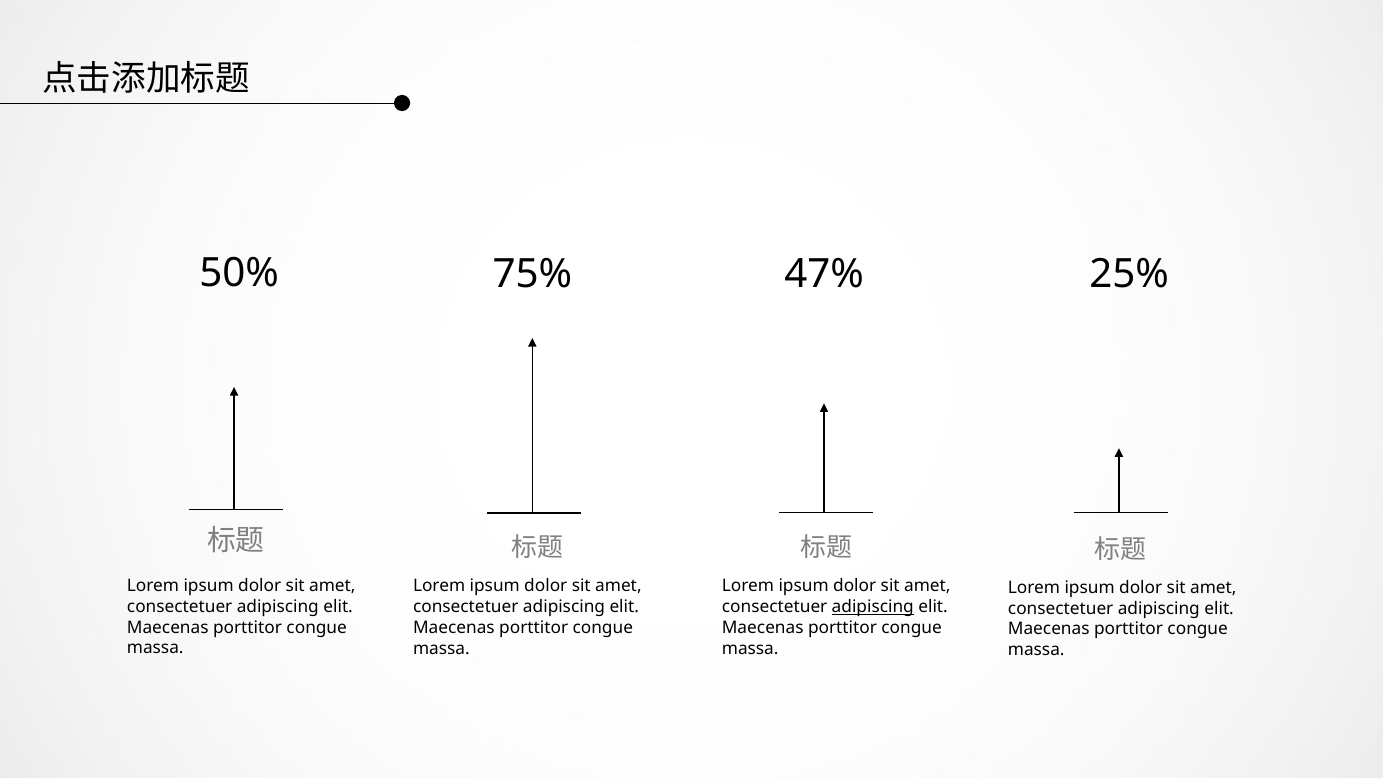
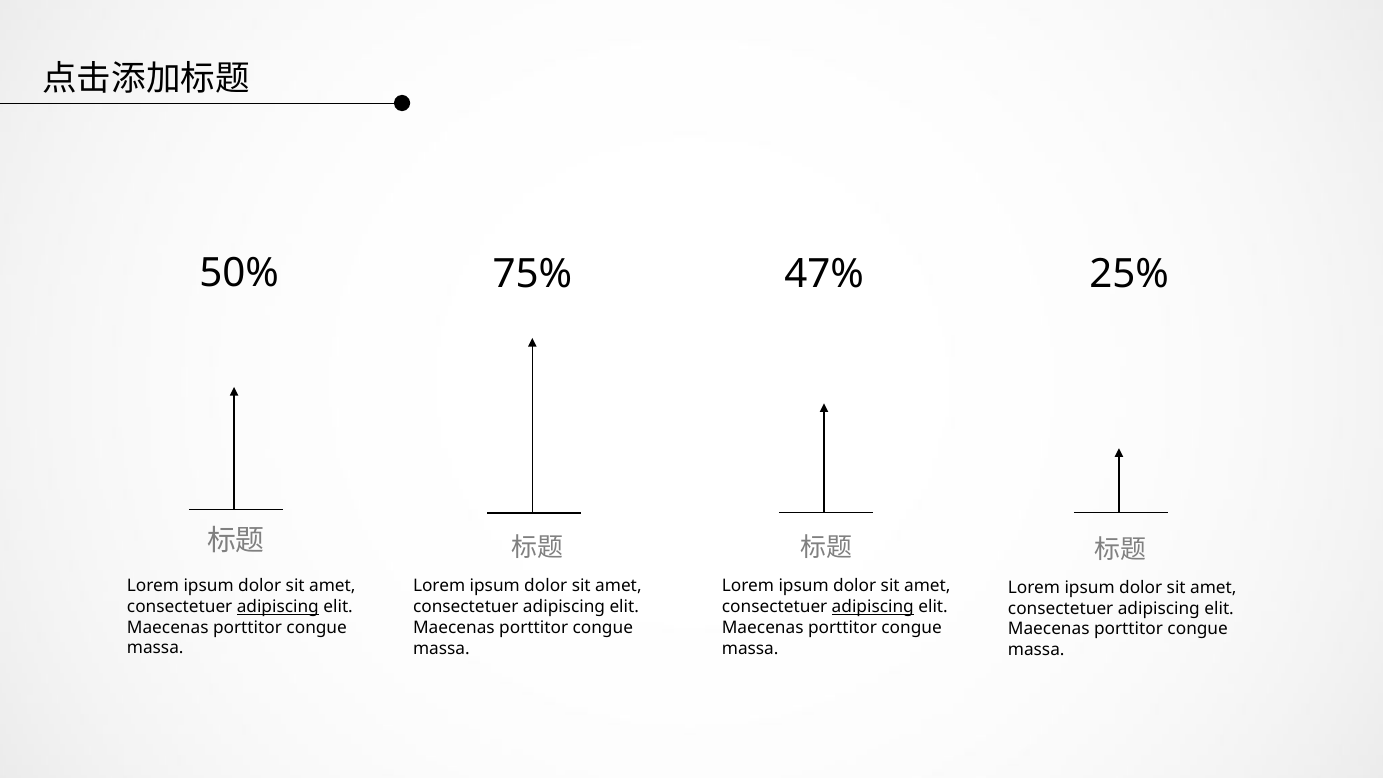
adipiscing at (278, 607) underline: none -> present
